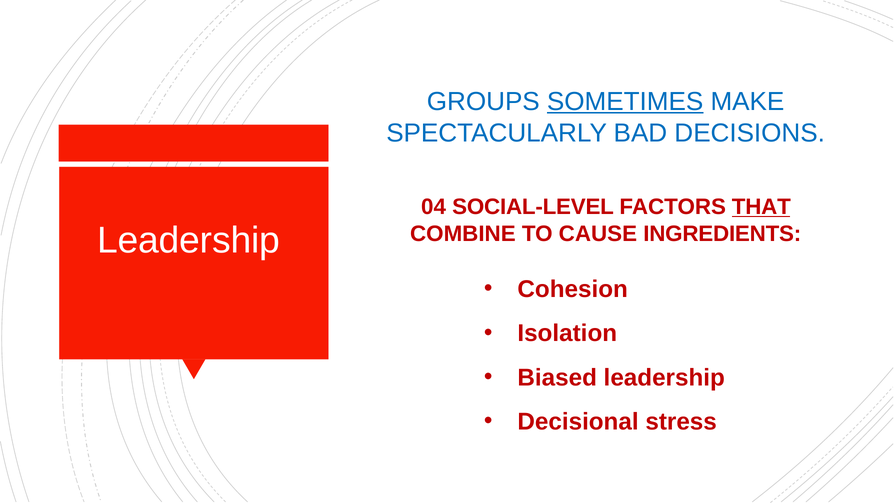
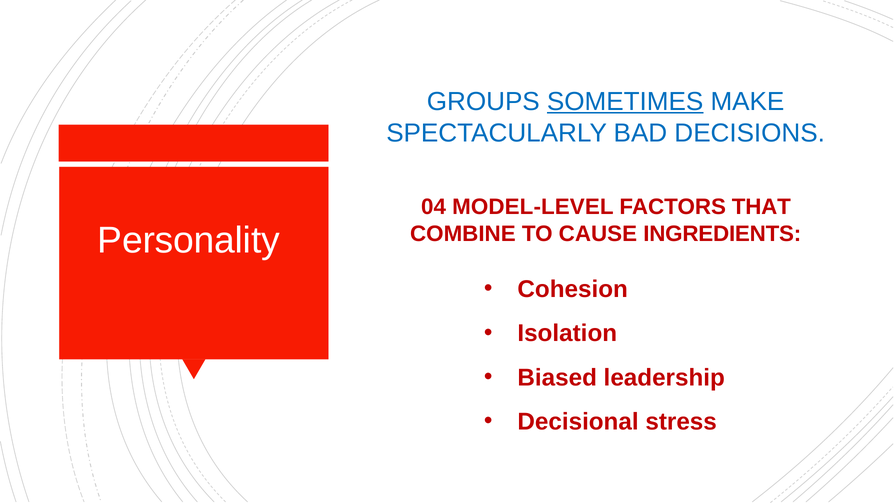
SOCIAL-LEVEL: SOCIAL-LEVEL -> MODEL-LEVEL
THAT underline: present -> none
Leadership at (189, 241): Leadership -> Personality
